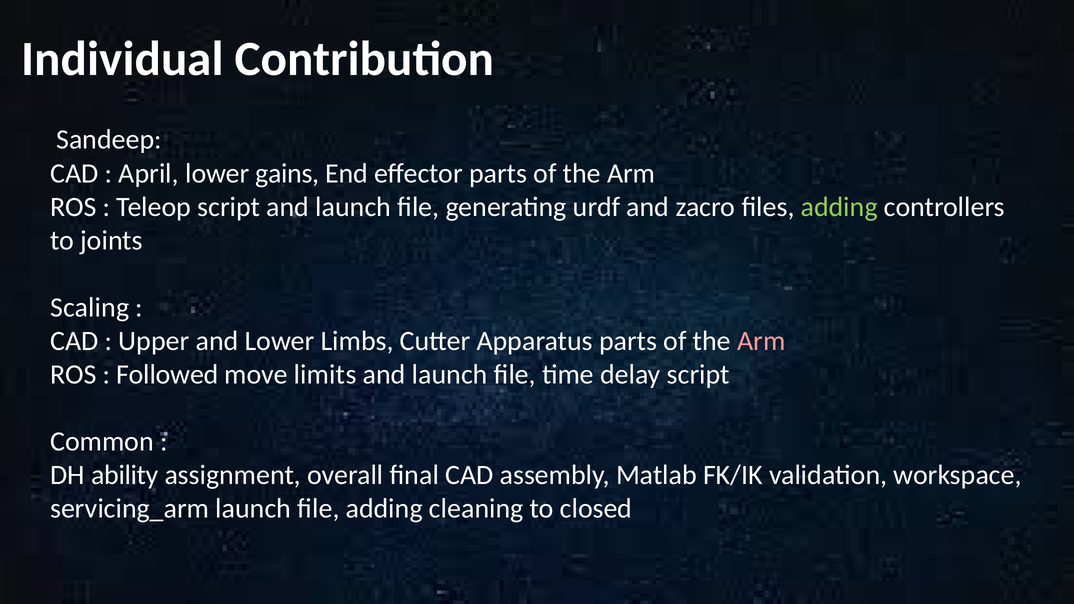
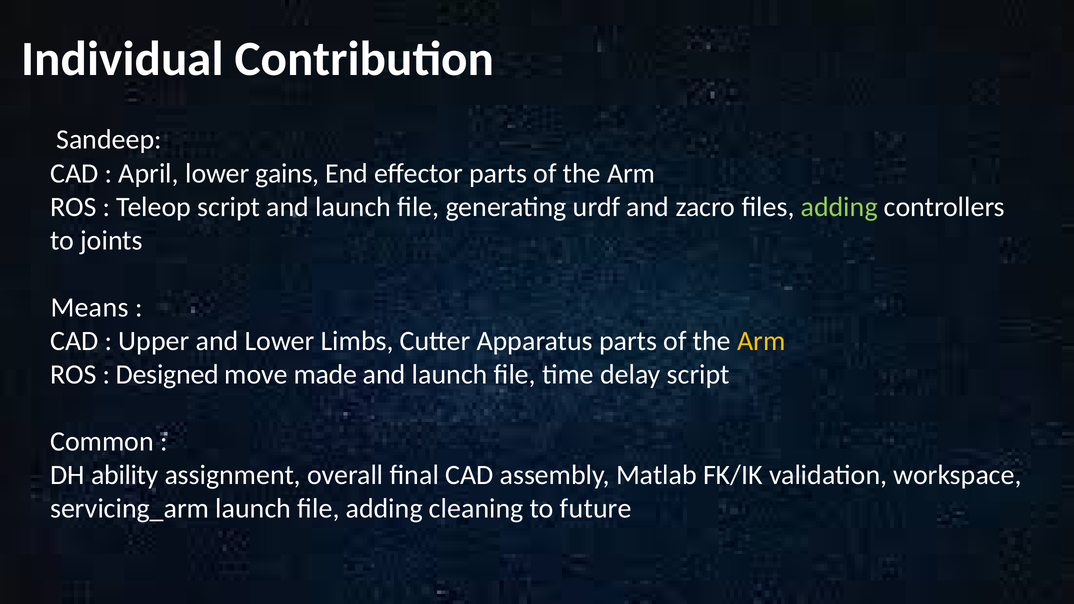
Scaling: Scaling -> Means
Arm at (761, 341) colour: pink -> yellow
Followed: Followed -> Designed
limits: limits -> made
closed: closed -> future
